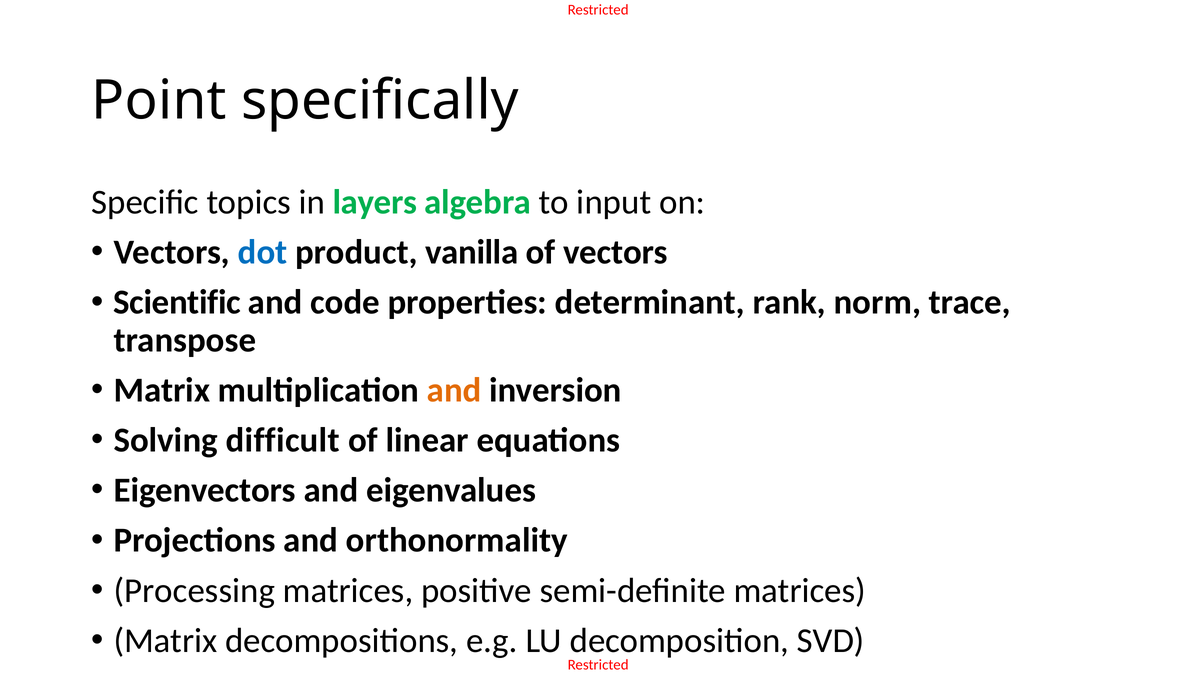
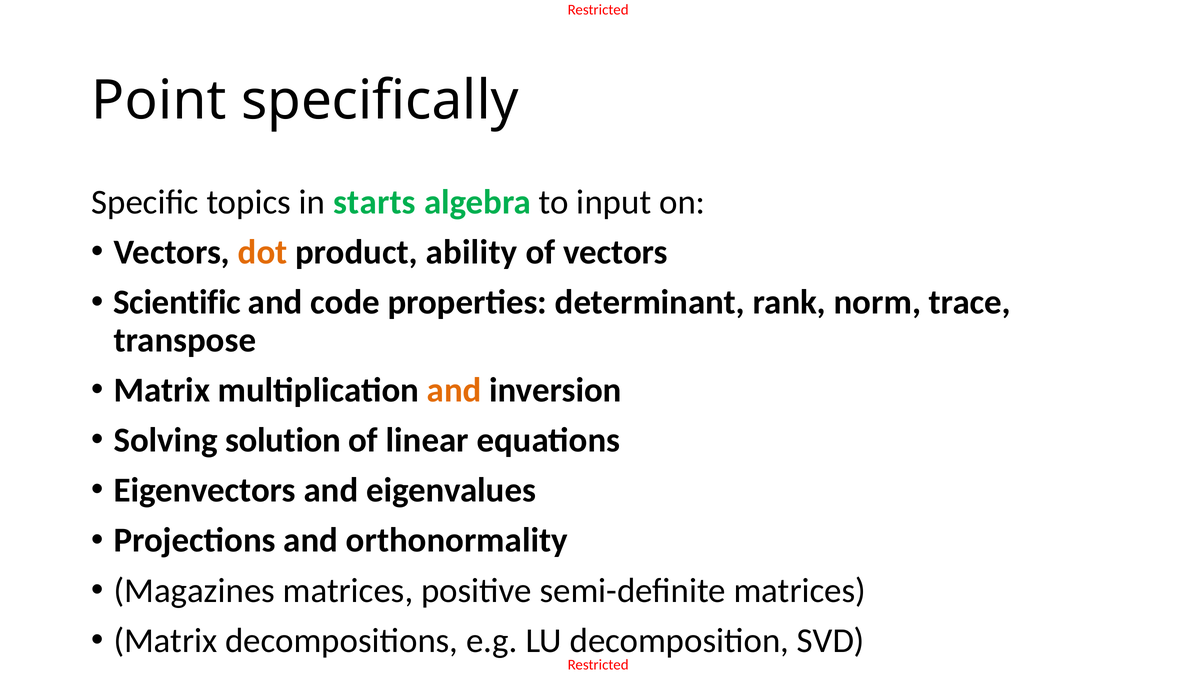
layers: layers -> starts
dot colour: blue -> orange
vanilla: vanilla -> ability
difficult: difficult -> solution
Processing: Processing -> Magazines
